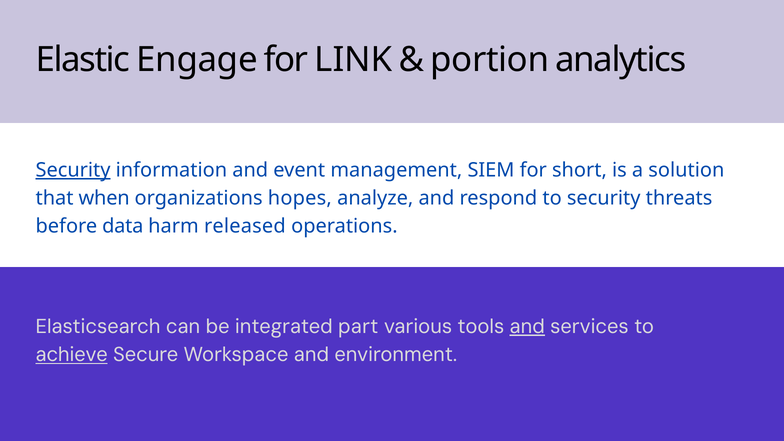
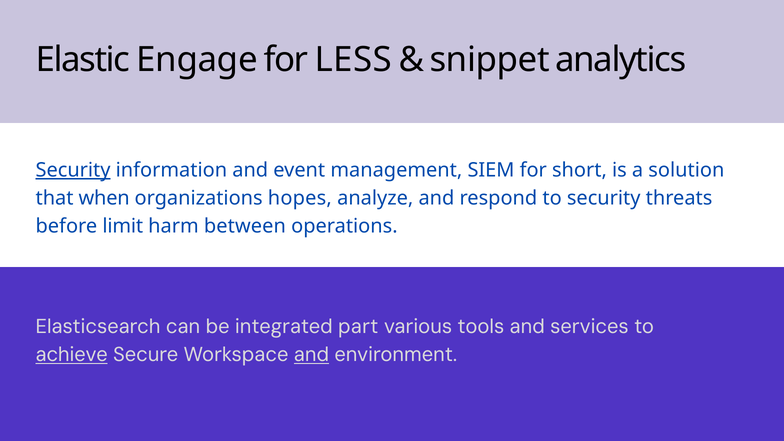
LINK: LINK -> LESS
portion: portion -> snippet
data: data -> limit
released: released -> between
and at (527, 327) underline: present -> none
and at (311, 355) underline: none -> present
